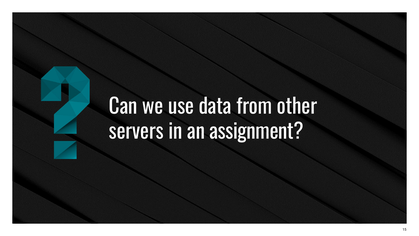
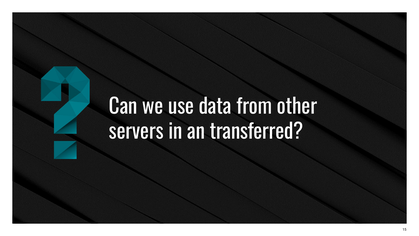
assignment: assignment -> transferred
